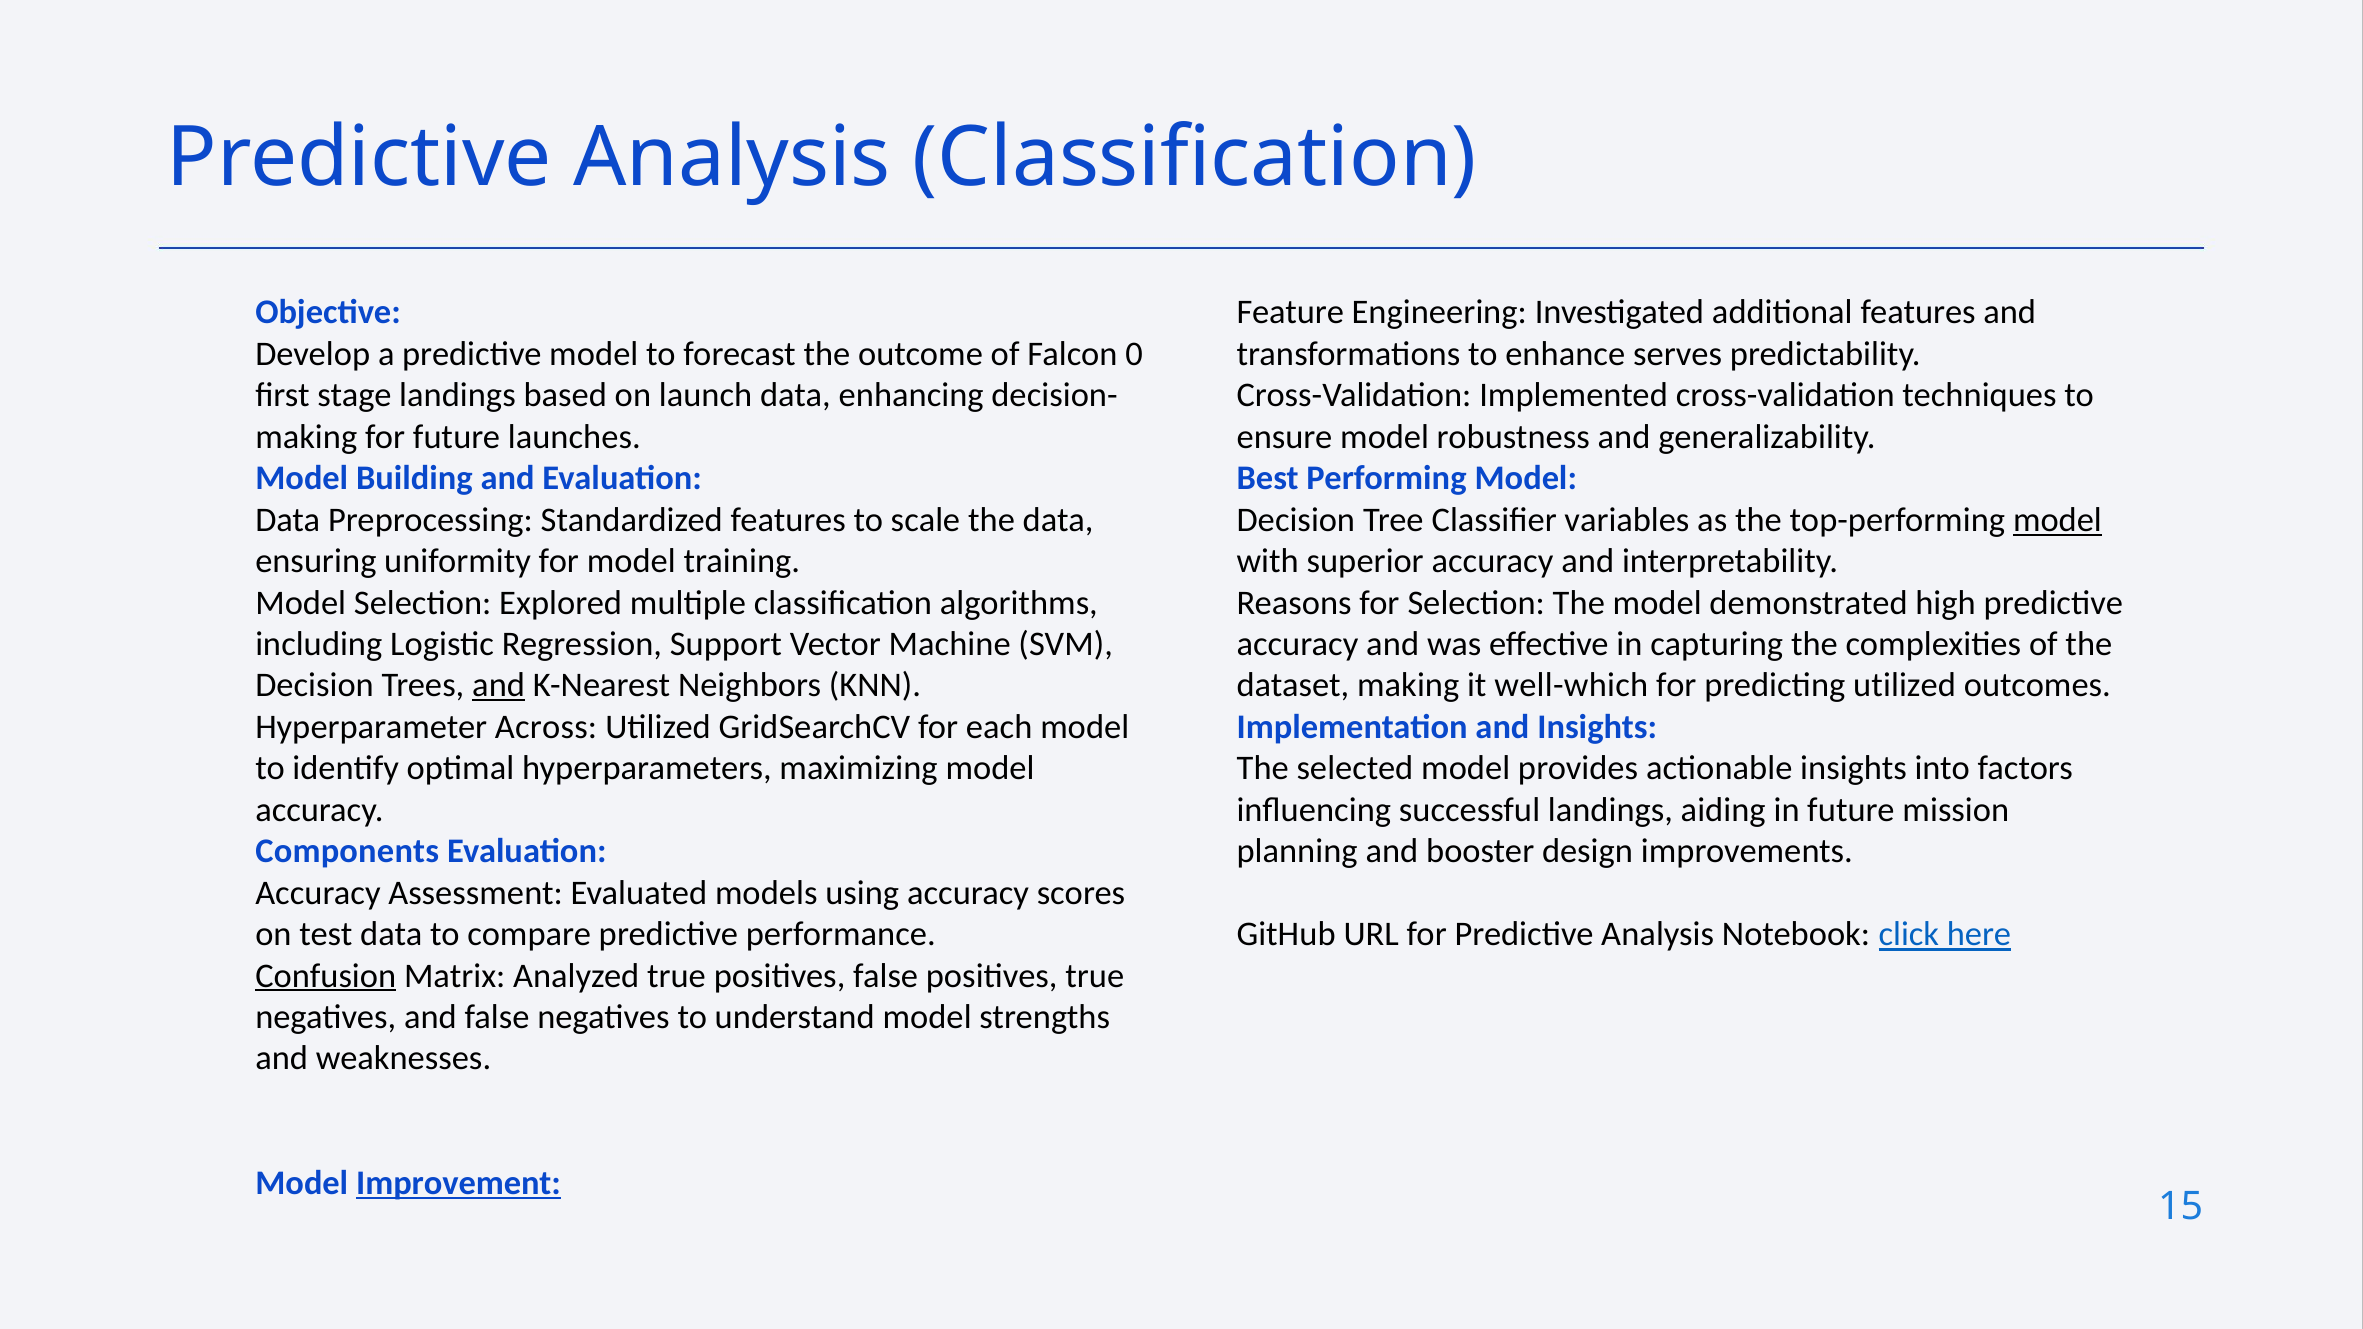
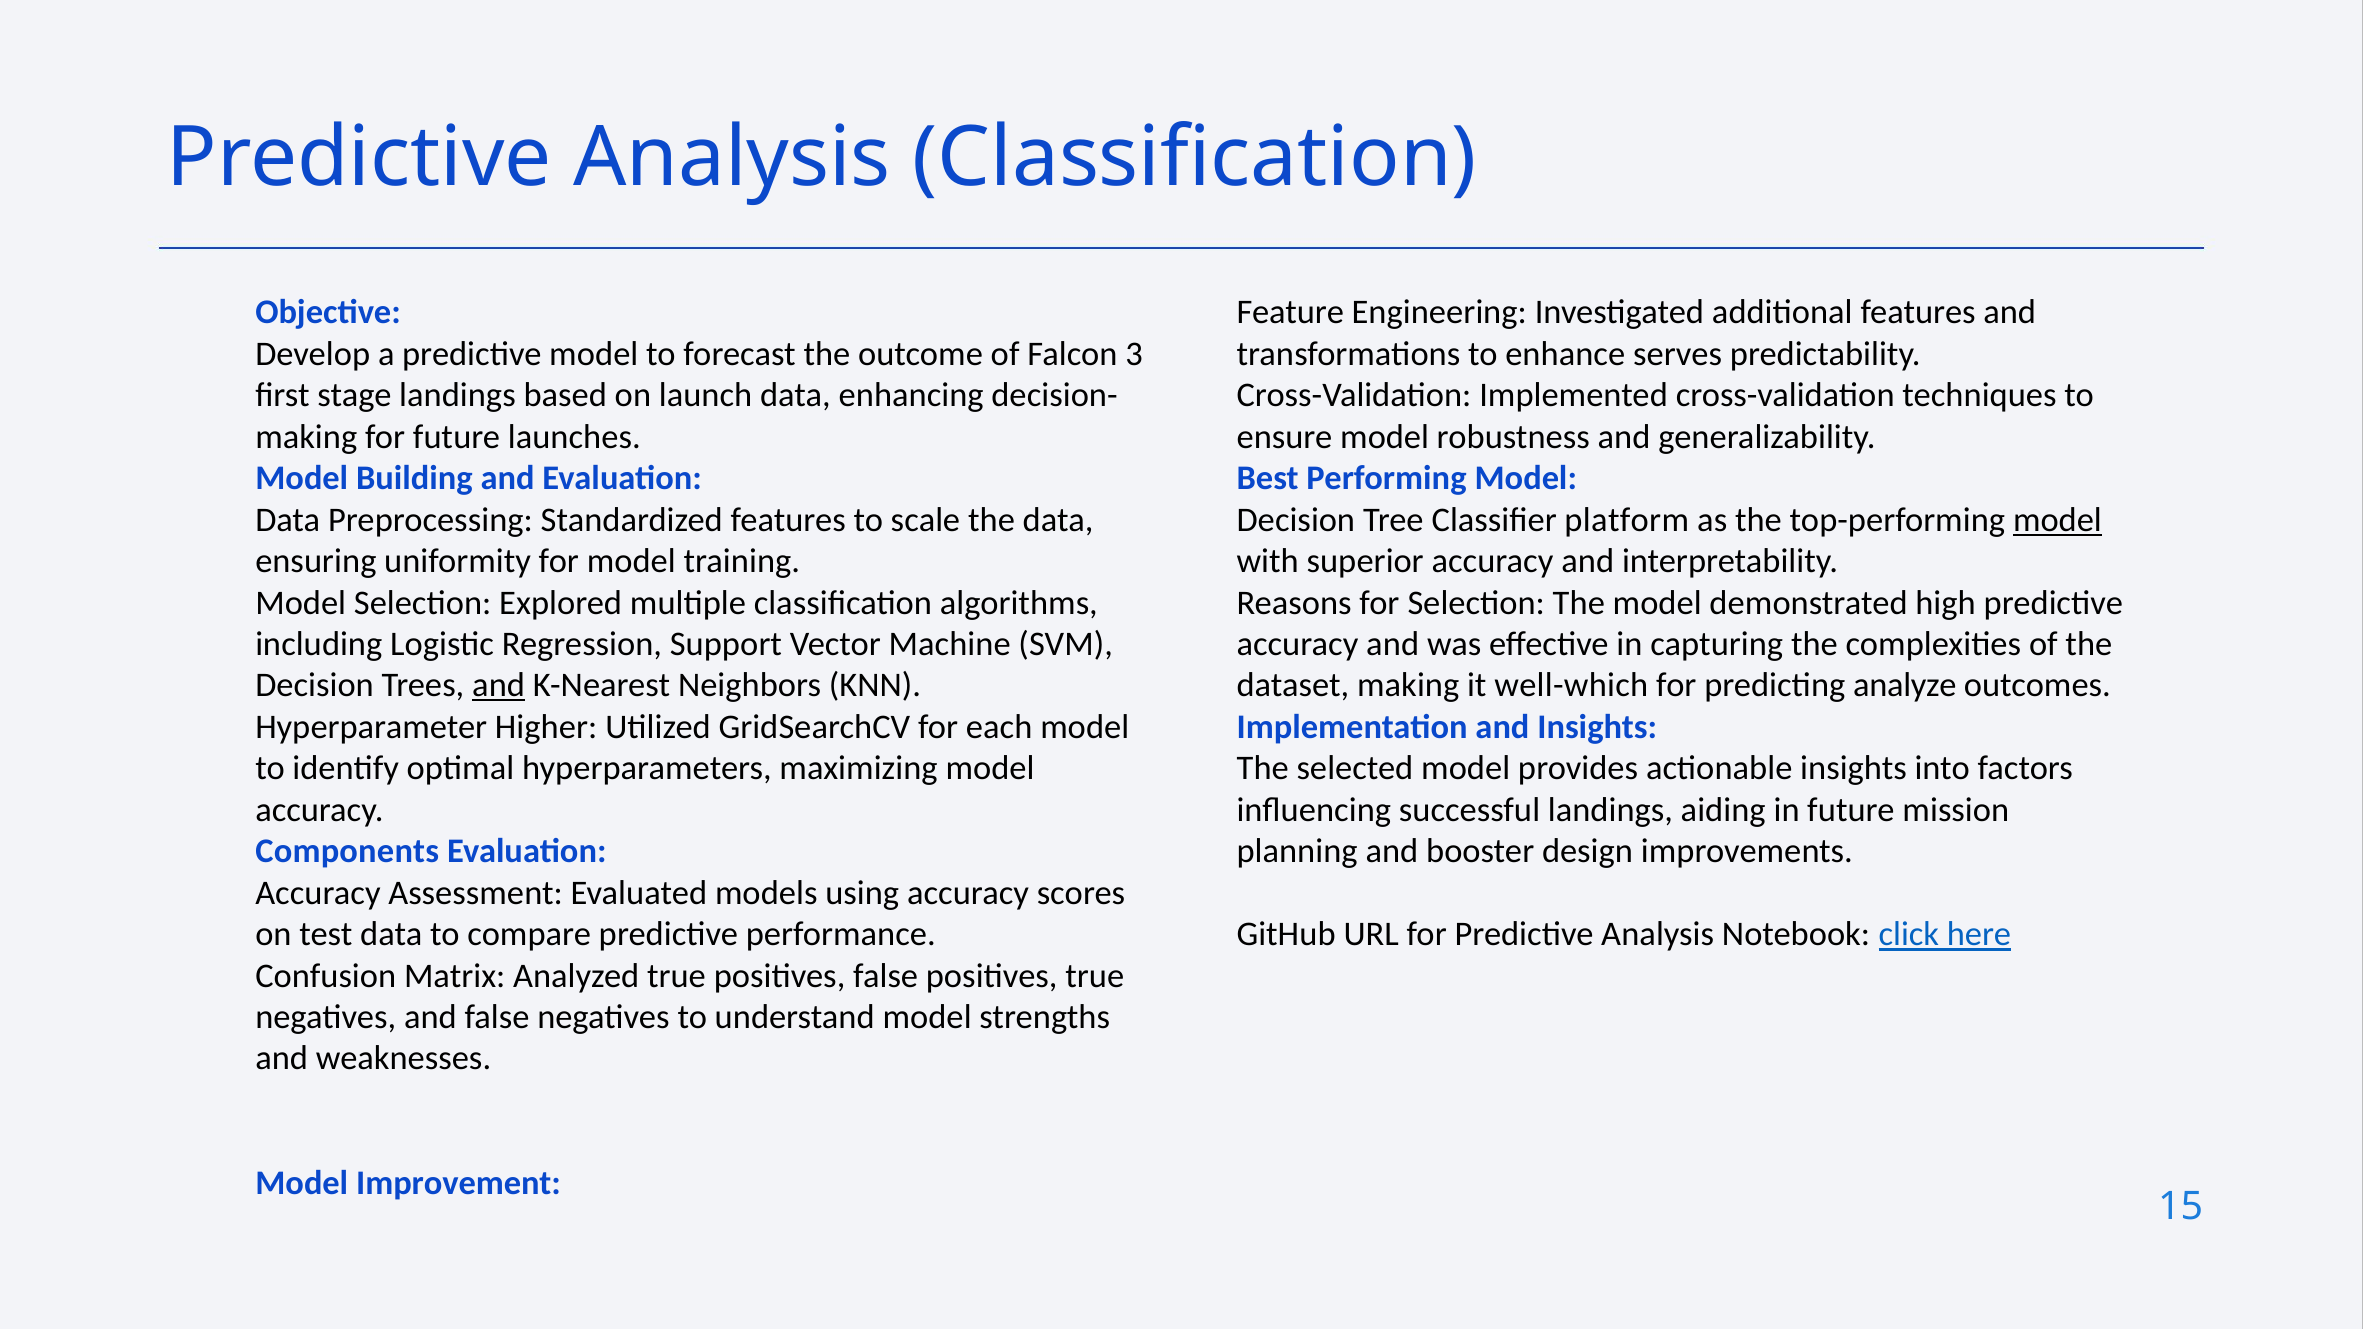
0: 0 -> 3
variables: variables -> platform
predicting utilized: utilized -> analyze
Across: Across -> Higher
Confusion underline: present -> none
Improvement underline: present -> none
